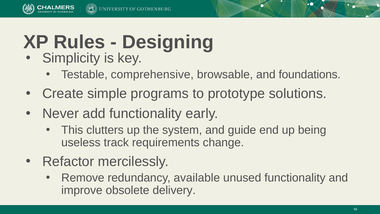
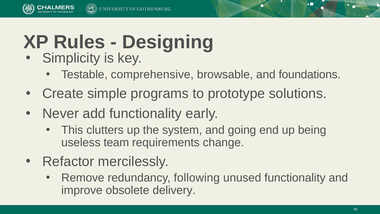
guide: guide -> going
track: track -> team
available: available -> following
